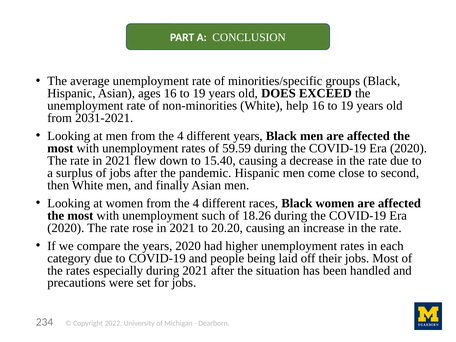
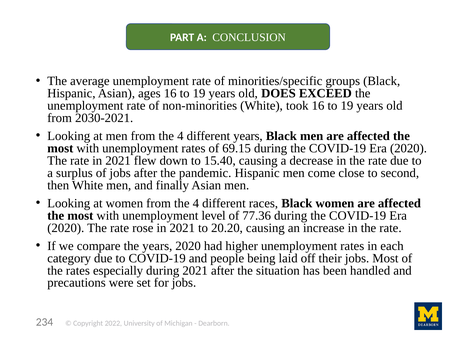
help: help -> took
2031-2021: 2031-2021 -> 2030-2021
59.59: 59.59 -> 69.15
such: such -> level
18.26: 18.26 -> 77.36
